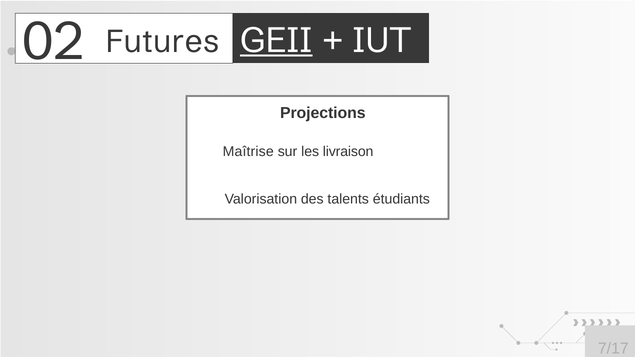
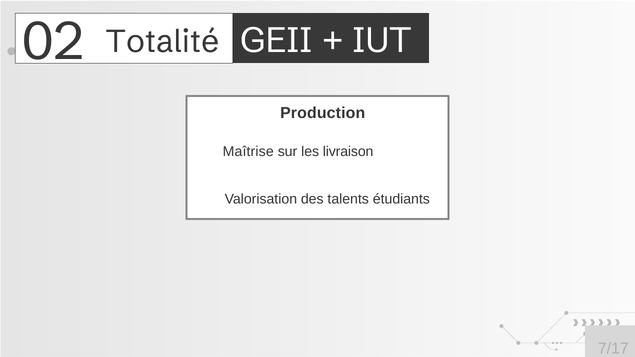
Futures: Futures -> Totalité
GEII underline: present -> none
Projections: Projections -> Production
